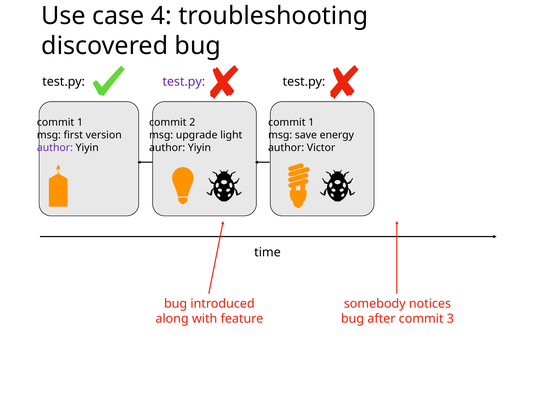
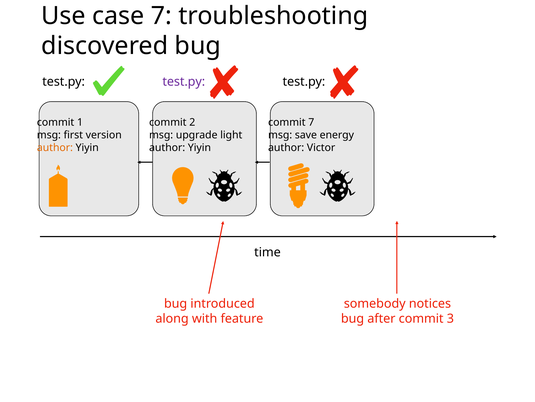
case 4: 4 -> 7
1 at (311, 122): 1 -> 7
author at (55, 147) colour: purple -> orange
